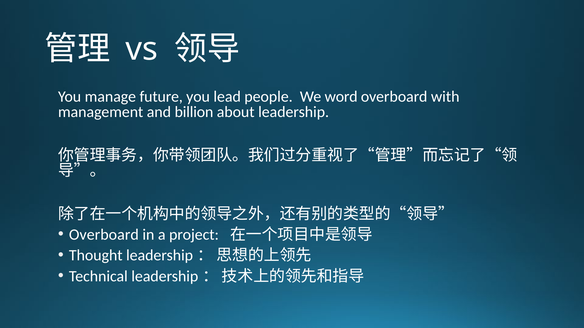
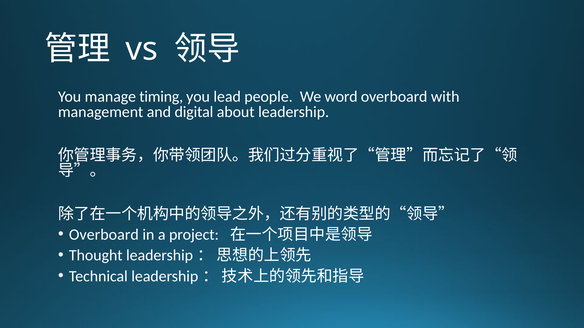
future: future -> timing
billion: billion -> digital
